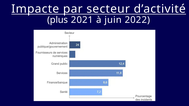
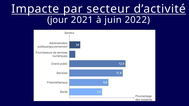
plus: plus -> jour
